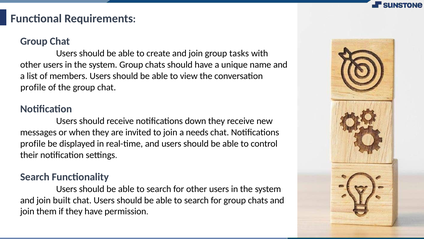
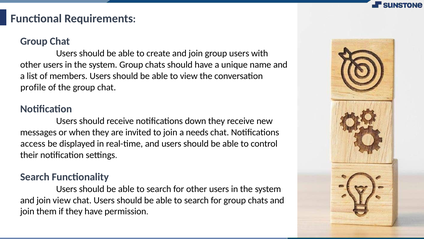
group tasks: tasks -> users
profile at (33, 143): profile -> access
join built: built -> view
